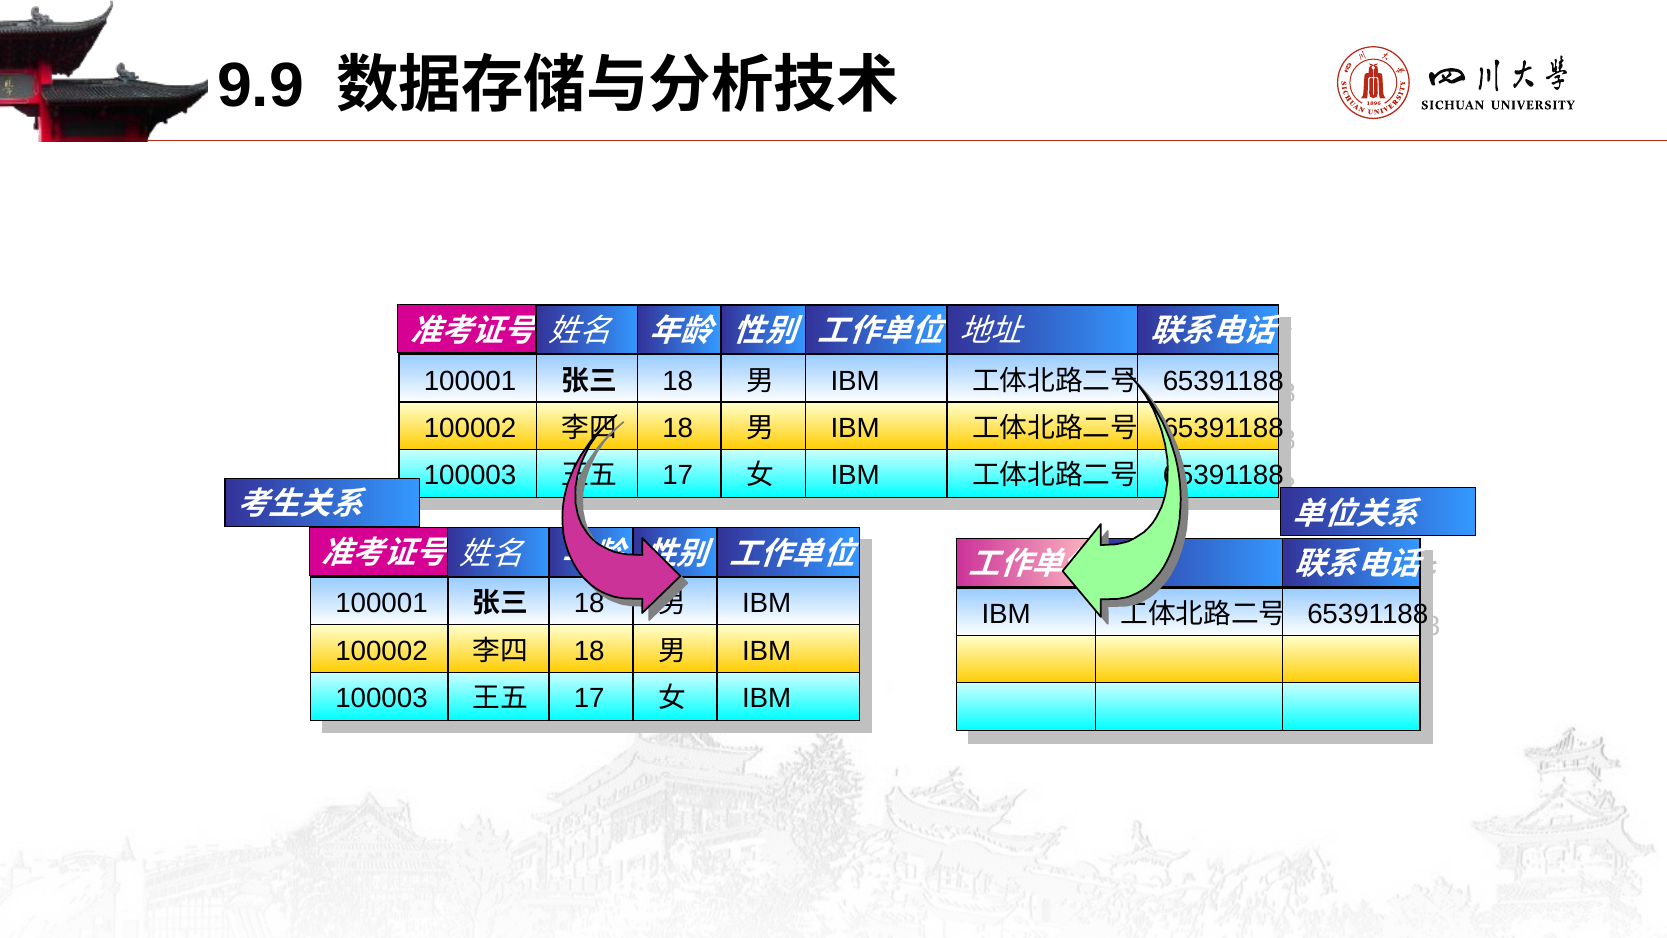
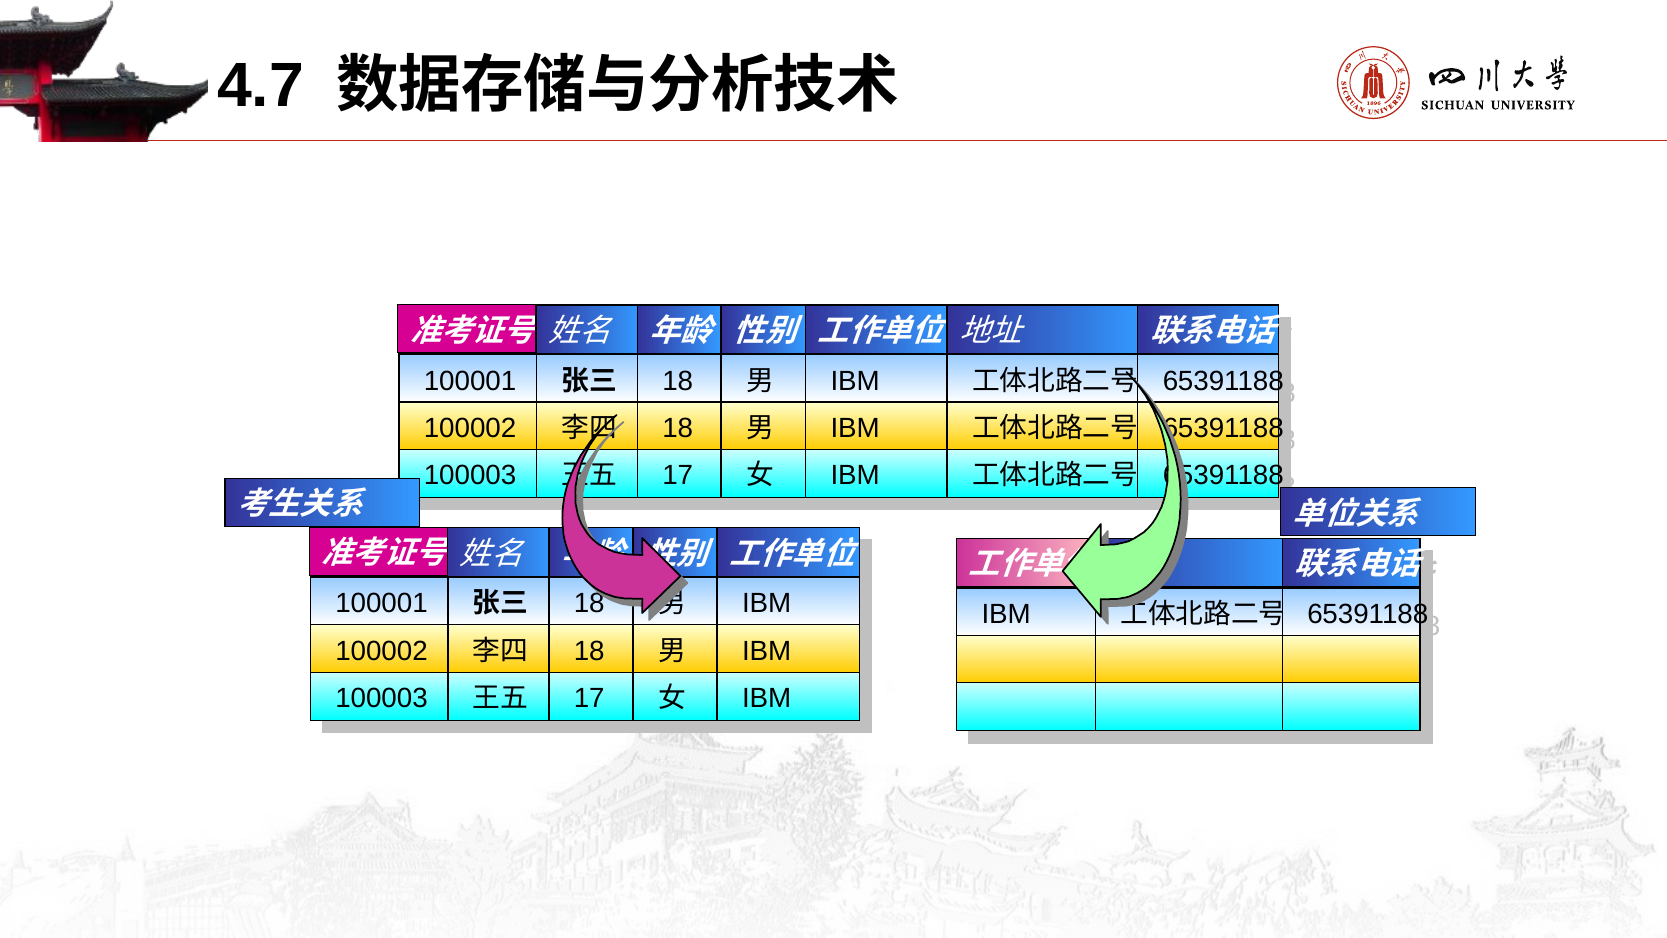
9.9: 9.9 -> 4.7
